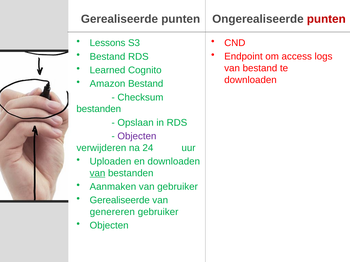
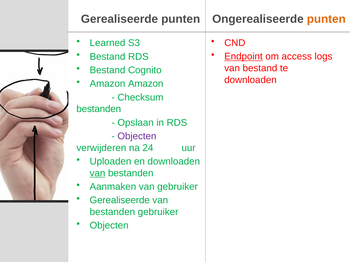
punten at (326, 19) colour: red -> orange
Lessons: Lessons -> Learned
Endpoint underline: none -> present
Learned at (107, 70): Learned -> Bestand
Amazon Bestand: Bestand -> Amazon
genereren at (112, 212): genereren -> bestanden
